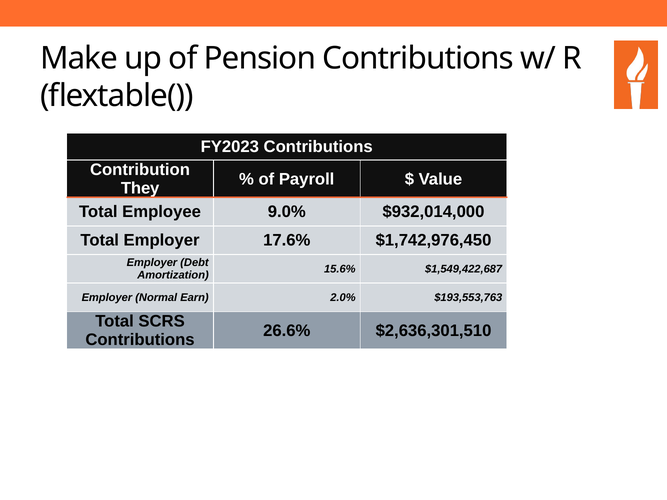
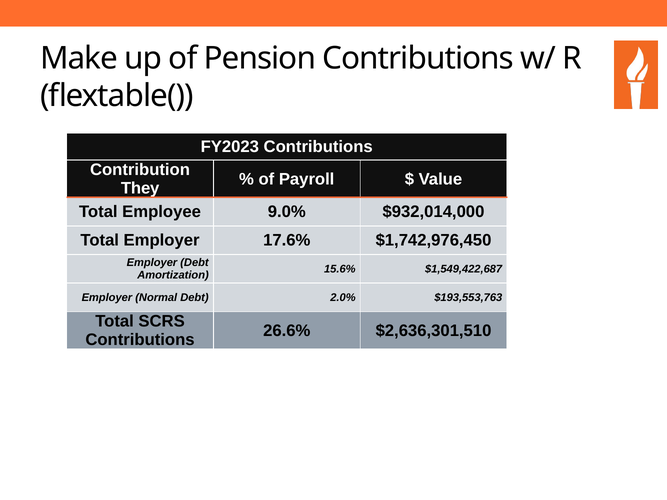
Normal Earn: Earn -> Debt
